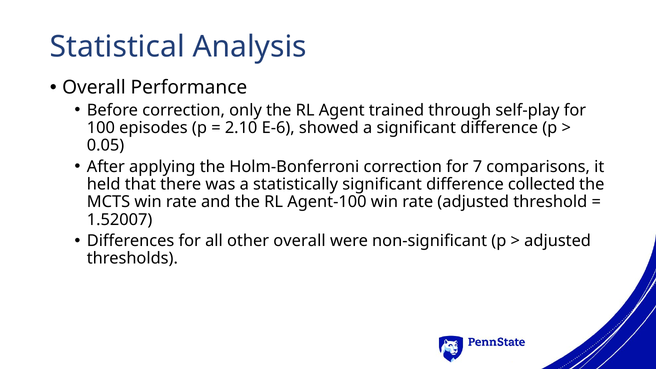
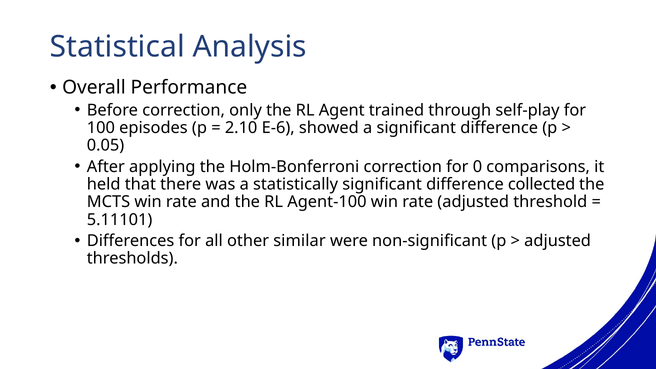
7: 7 -> 0
1.52007: 1.52007 -> 5.11101
other overall: overall -> similar
